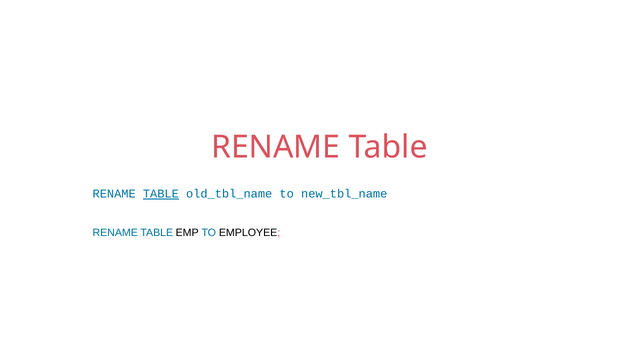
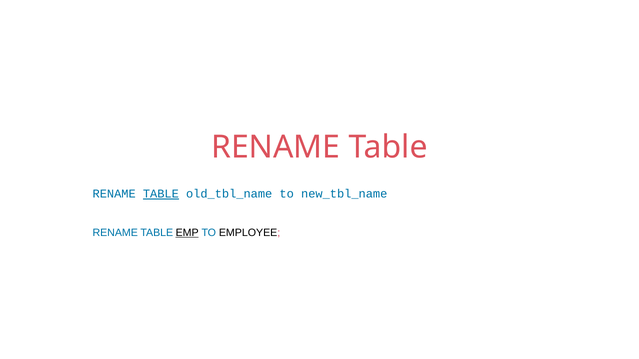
EMP underline: none -> present
